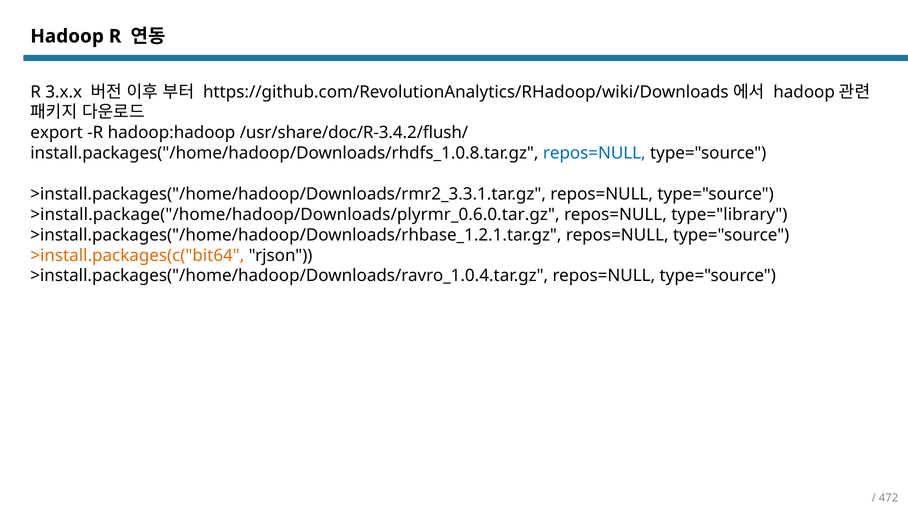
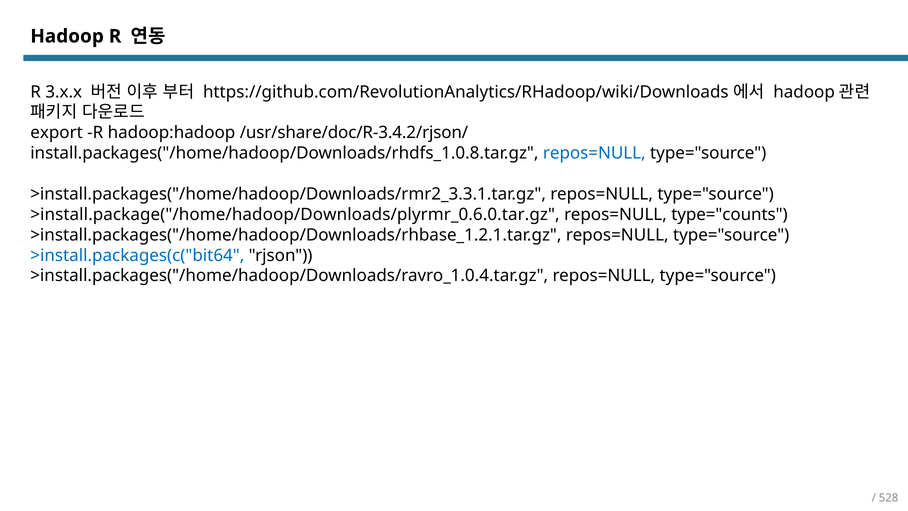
/usr/share/doc/R-3.4.2/flush/: /usr/share/doc/R-3.4.2/flush/ -> /usr/share/doc/R-3.4.2/rjson/
type="library: type="library -> type="counts
>install.packages(c("bit64 colour: orange -> blue
472: 472 -> 528
